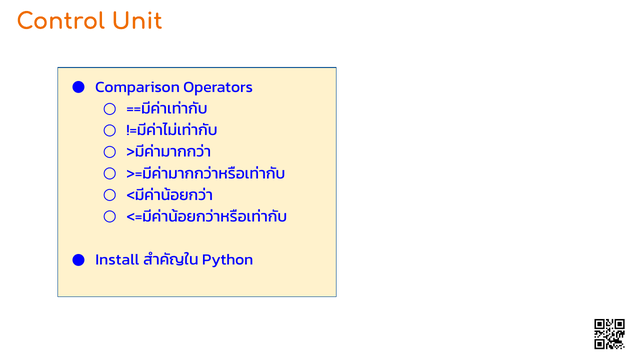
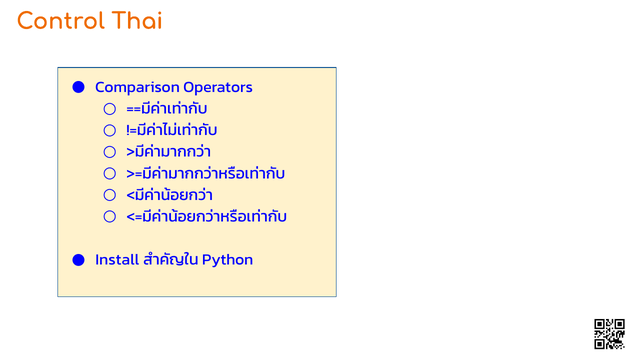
Unit: Unit -> Thai
